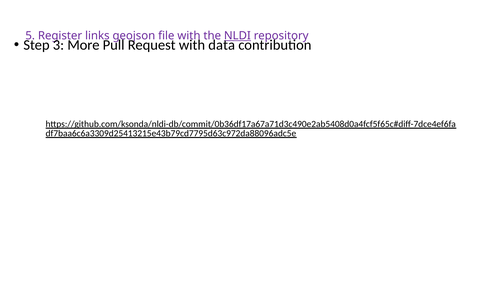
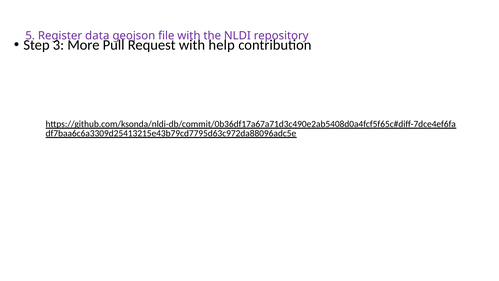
links: links -> data
NLDI underline: present -> none
data: data -> help
